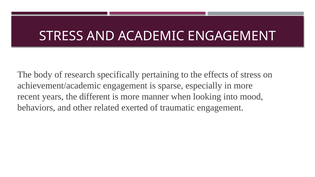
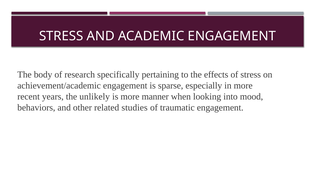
different: different -> unlikely
exerted: exerted -> studies
